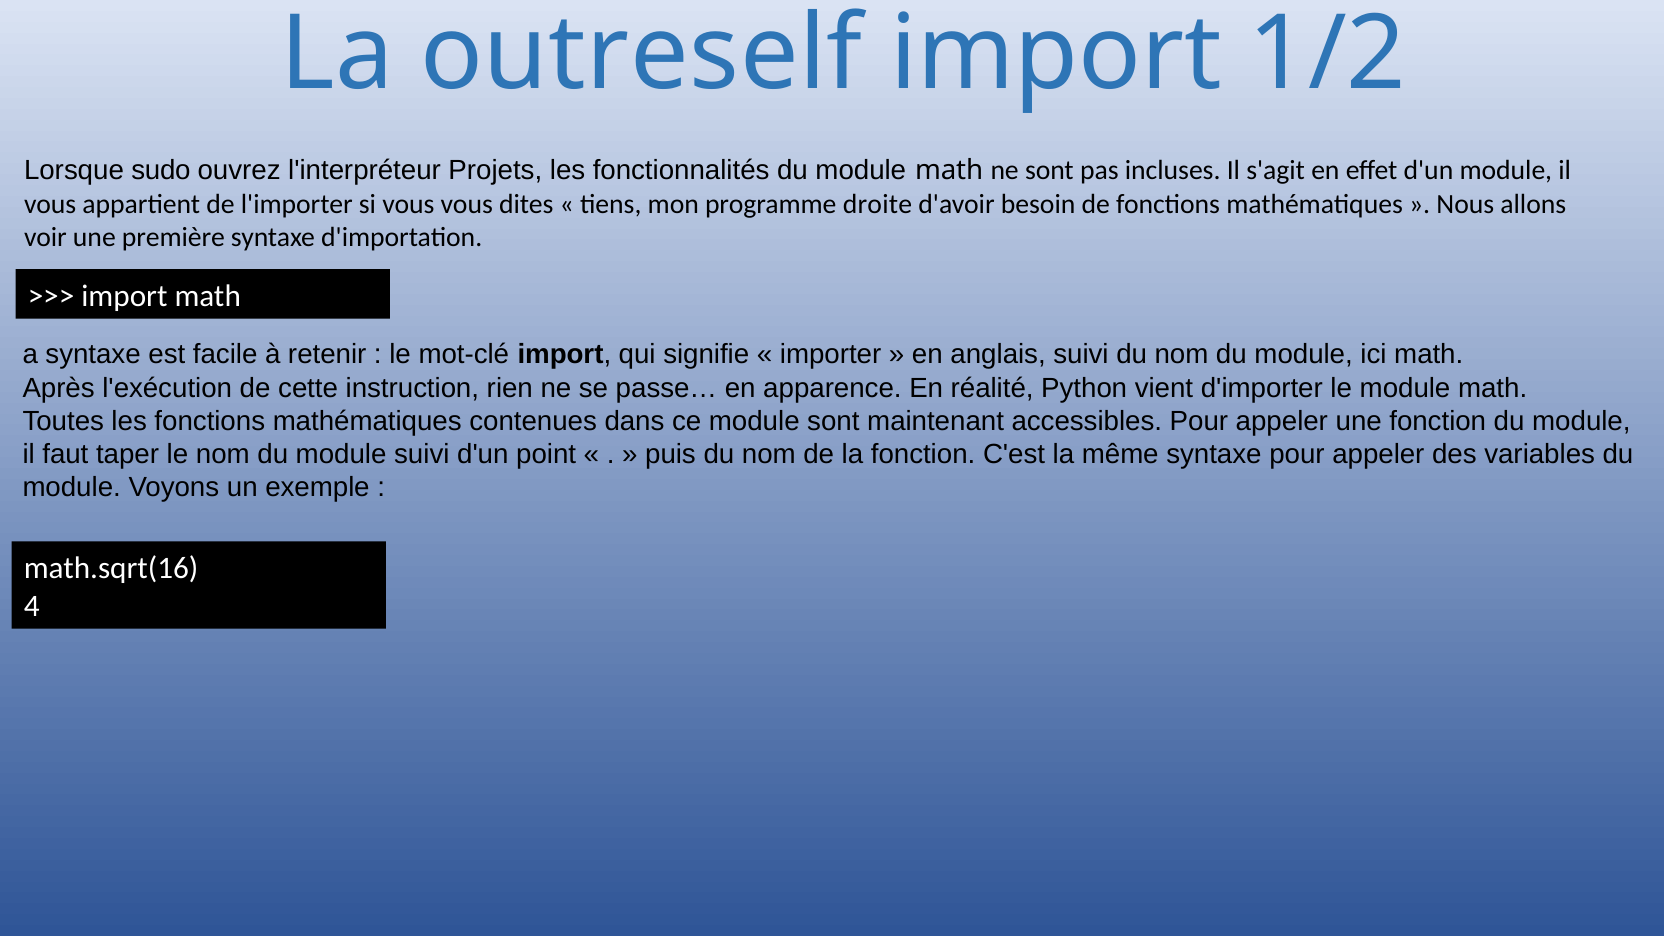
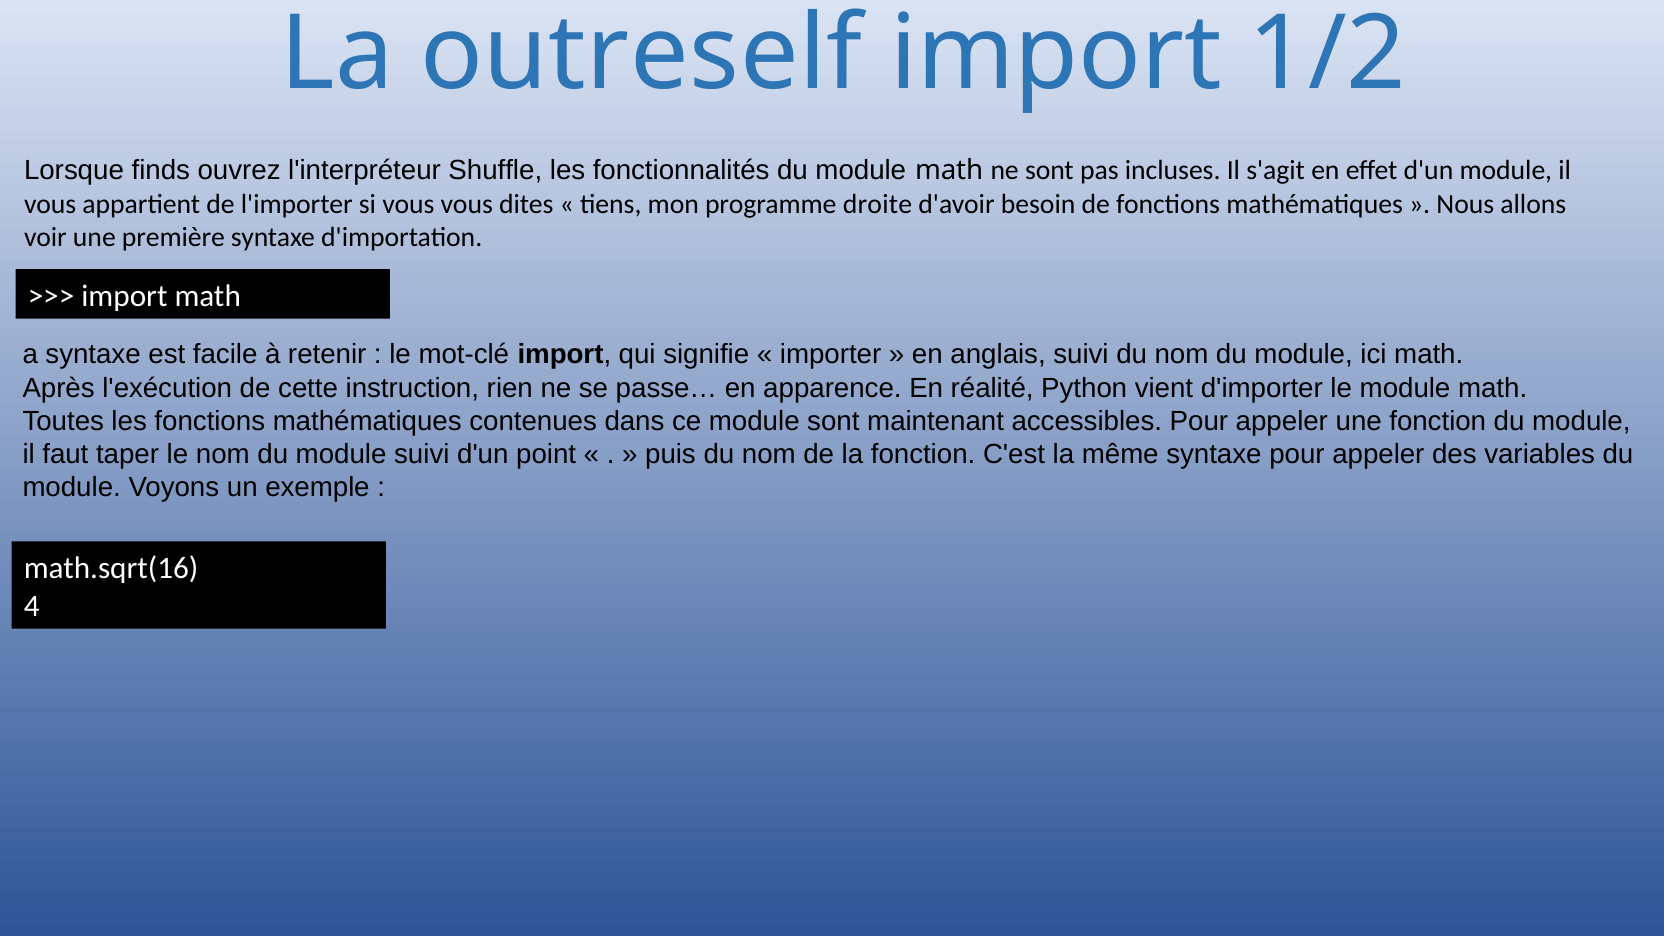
sudo: sudo -> finds
Projets: Projets -> Shuffle
